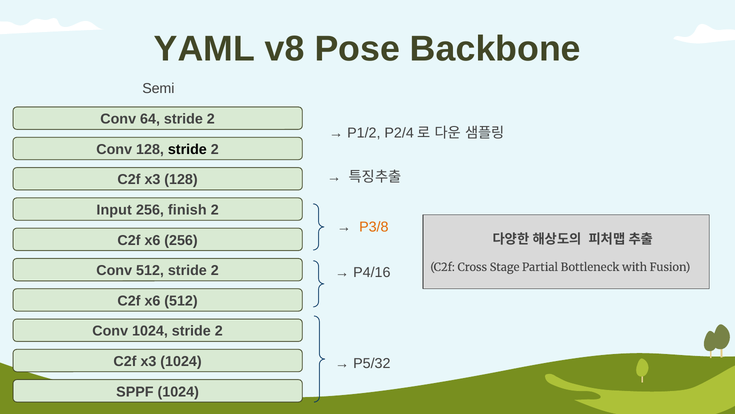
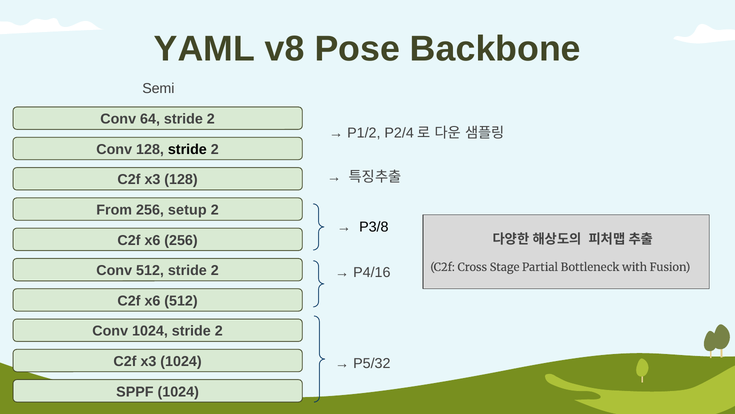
Input: Input -> From
finish: finish -> setup
P3/8 colour: orange -> black
